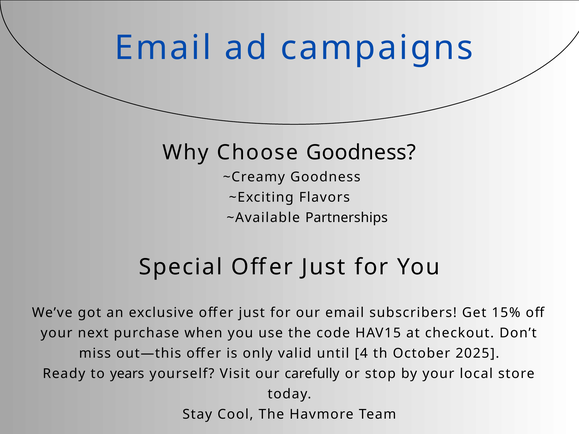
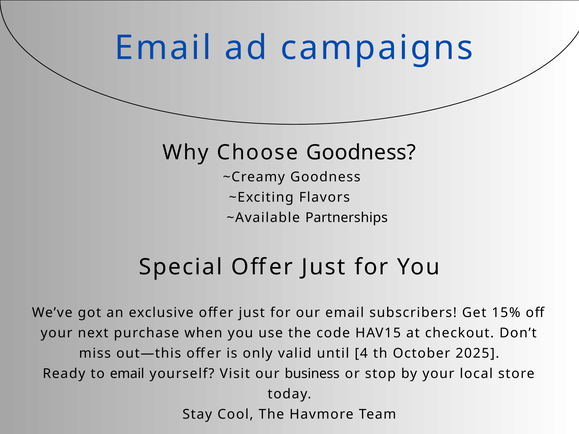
to years: years -> email
carefully: carefully -> business
